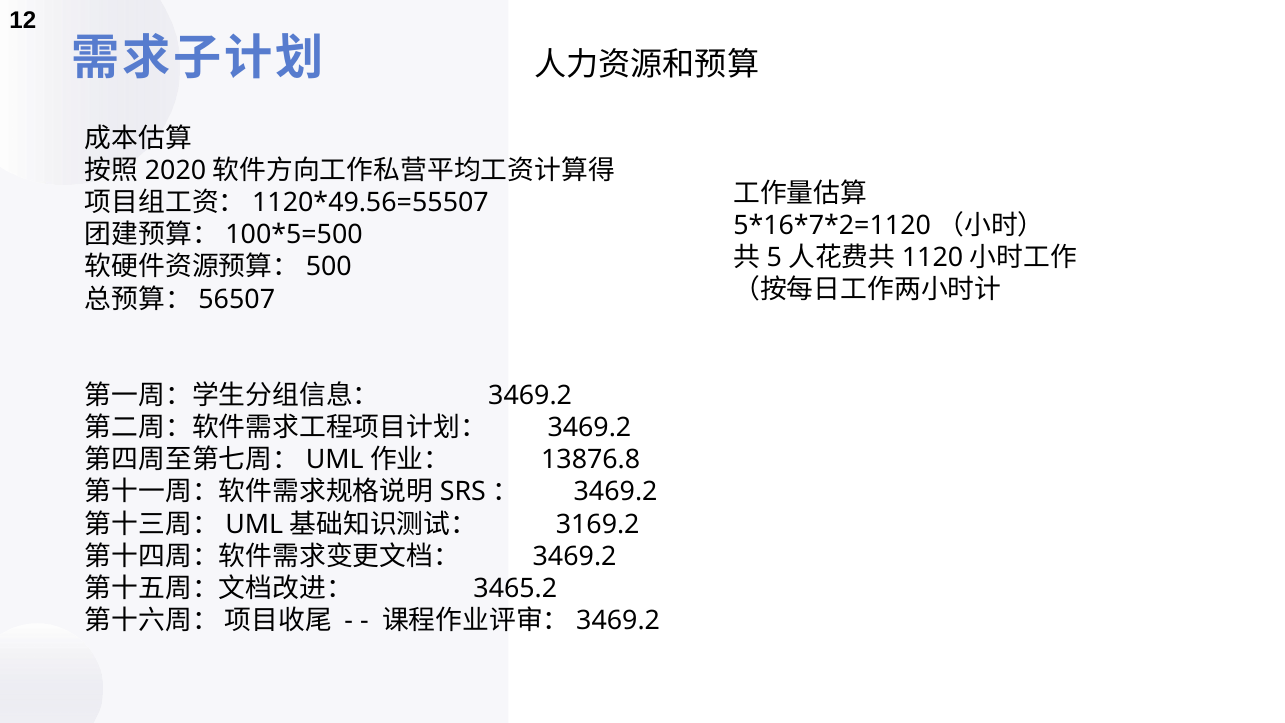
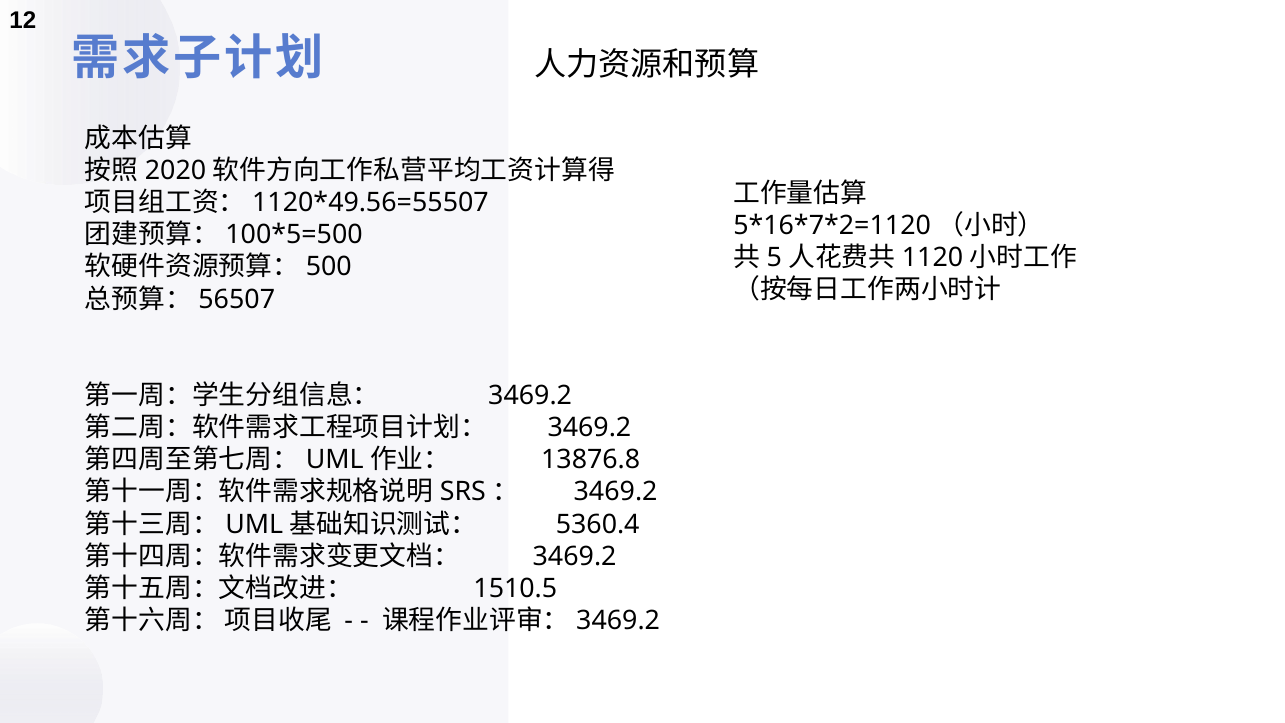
3169.2: 3169.2 -> 5360.4
3465.2: 3465.2 -> 1510.5
